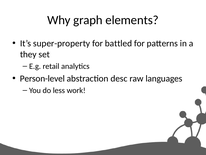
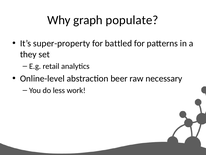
elements: elements -> populate
Person-level: Person-level -> Online-level
desc: desc -> beer
languages: languages -> necessary
